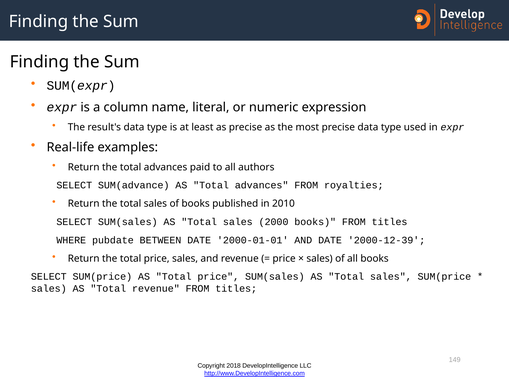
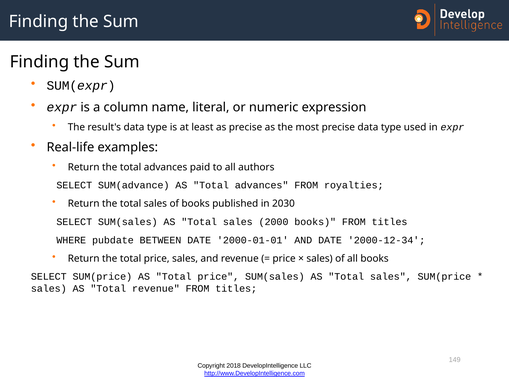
2010: 2010 -> 2030
2000-12-39: 2000-12-39 -> 2000-12-34
